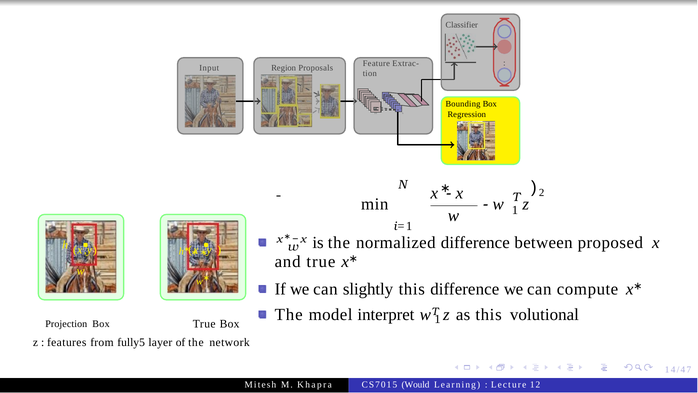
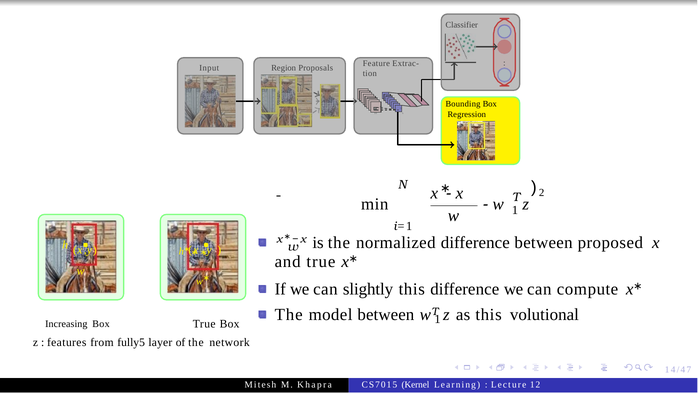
model interpret: interpret -> between
Projection: Projection -> Increasing
Would: Would -> Kernel
